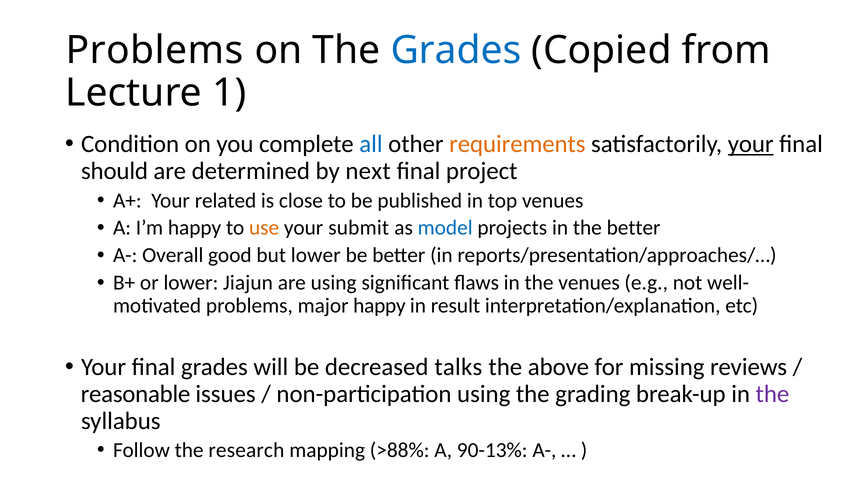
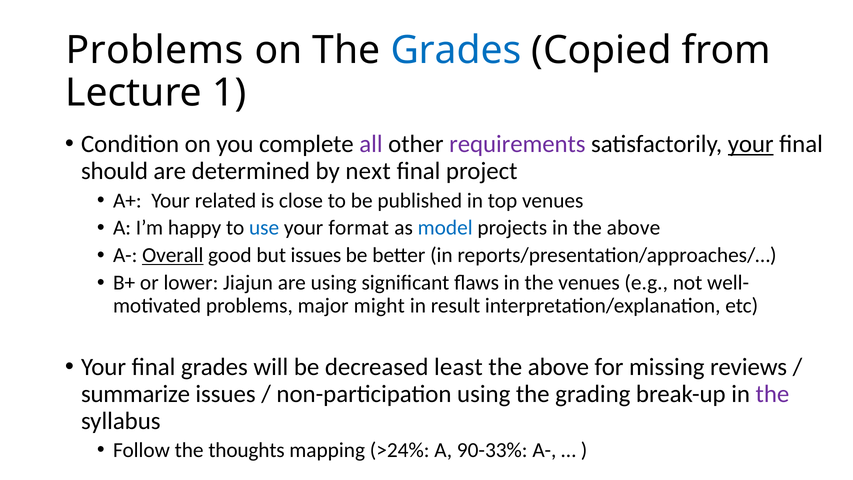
all colour: blue -> purple
requirements colour: orange -> purple
use colour: orange -> blue
submit: submit -> format
in the better: better -> above
Overall underline: none -> present
but lower: lower -> issues
major happy: happy -> might
talks: talks -> least
reasonable: reasonable -> summarize
research: research -> thoughts
>88%: >88% -> >24%
90-13%: 90-13% -> 90-33%
